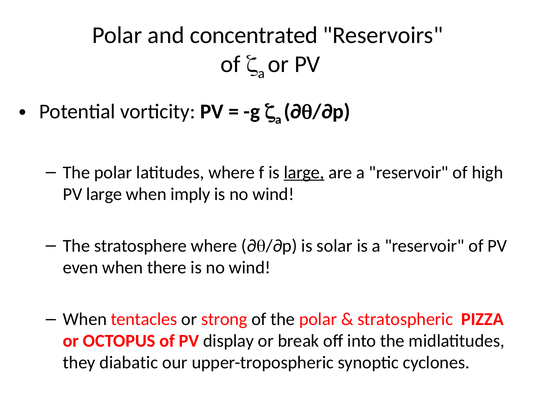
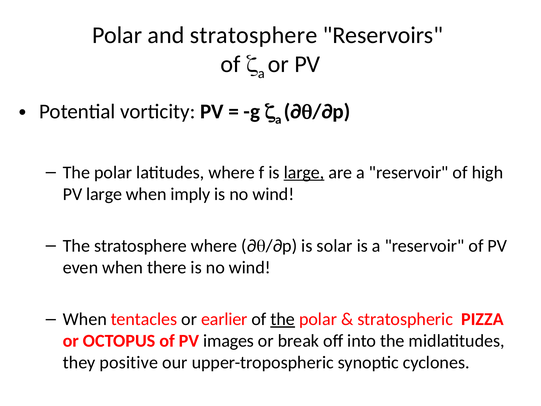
and concentrated: concentrated -> stratosphere
strong: strong -> earlier
the at (283, 319) underline: none -> present
display: display -> images
diabatic: diabatic -> positive
